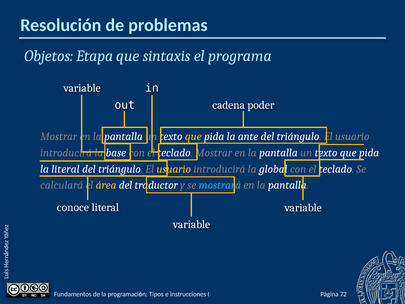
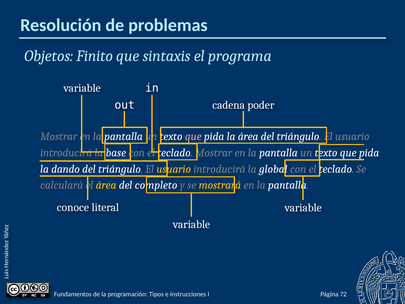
Etapa: Etapa -> Finito
que at (193, 136) colour: yellow -> pink
la ante: ante -> área
la literal: literal -> dando
traductor: traductor -> completo
mostrará colour: light blue -> yellow
